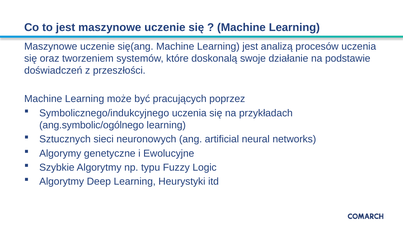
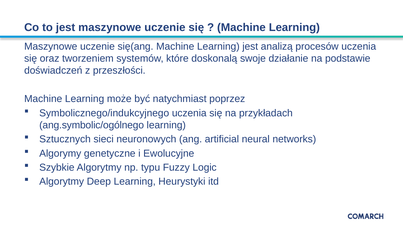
pracujących: pracujących -> natychmiast
